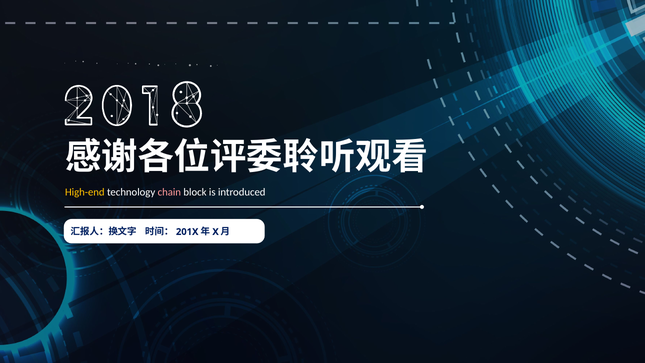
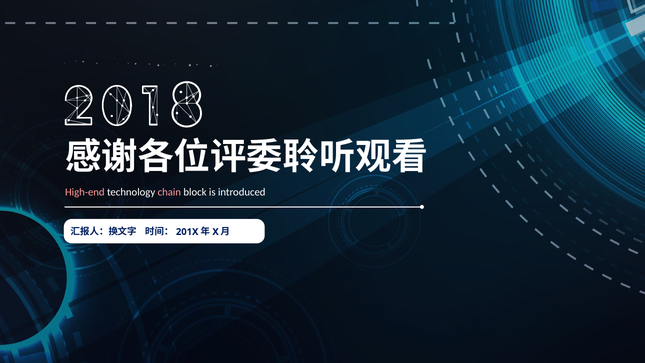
High-end colour: yellow -> pink
